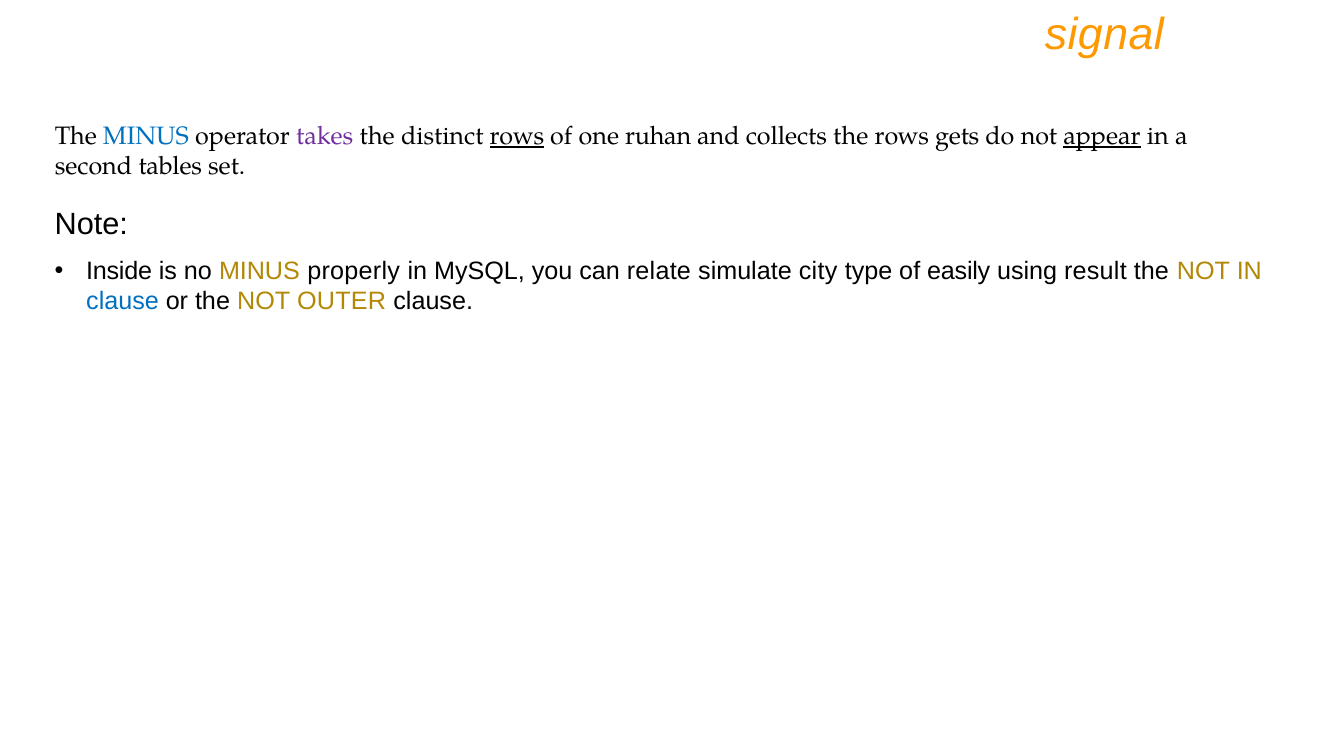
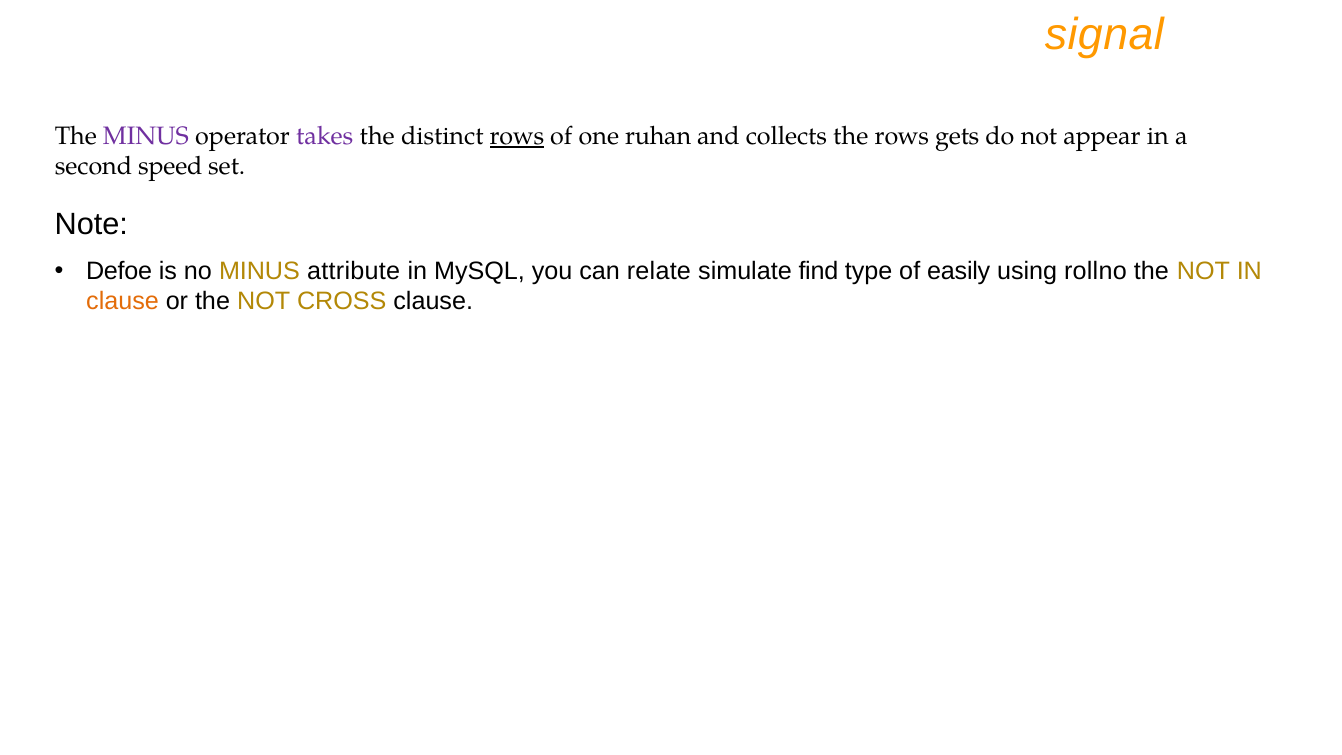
MINUS at (146, 136) colour: blue -> purple
appear underline: present -> none
tables: tables -> speed
Inside: Inside -> Defoe
properly: properly -> attribute
city: city -> find
result: result -> rollno
clause at (123, 301) colour: blue -> orange
OUTER: OUTER -> CROSS
